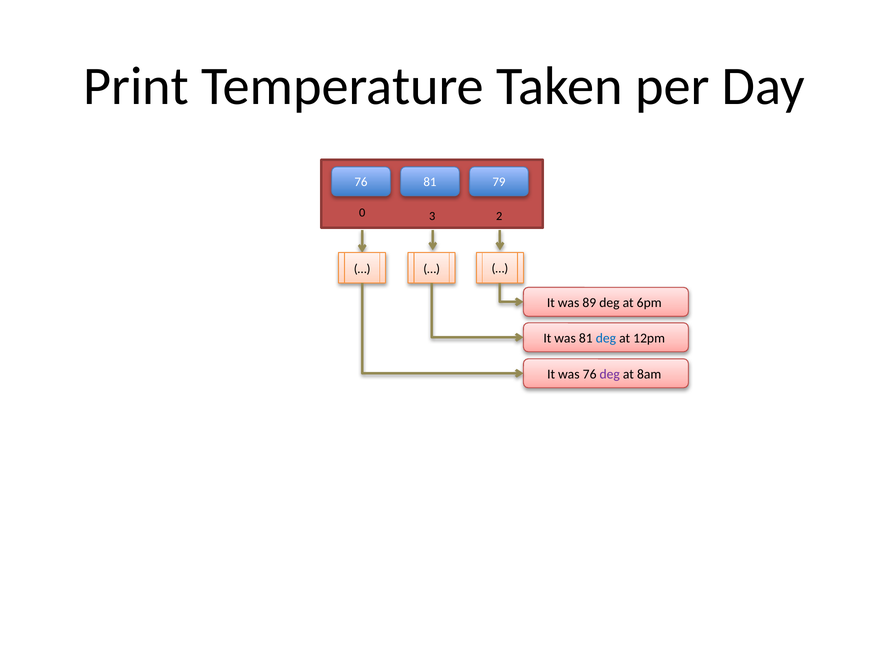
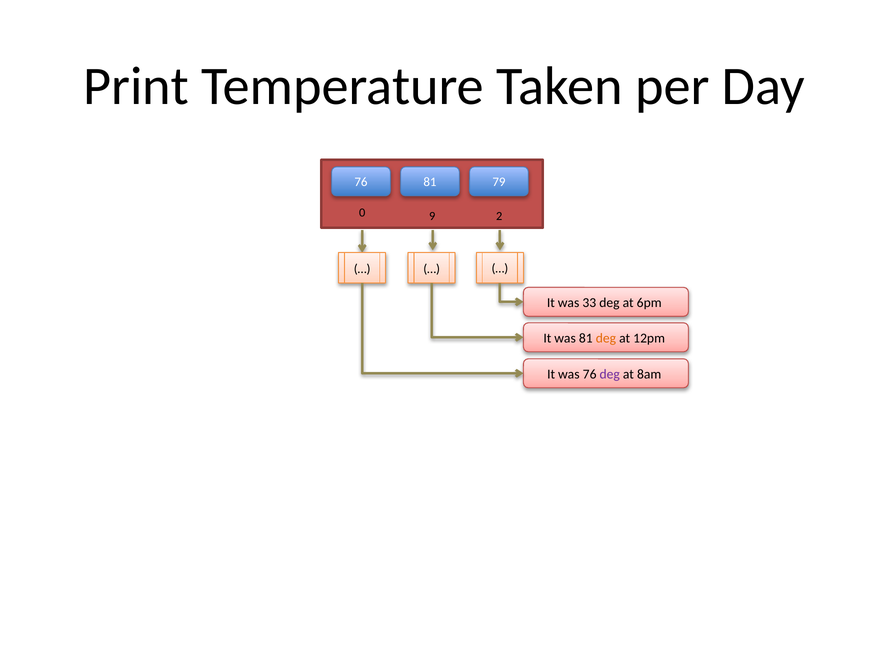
3: 3 -> 9
89: 89 -> 33
deg at (606, 338) colour: blue -> orange
